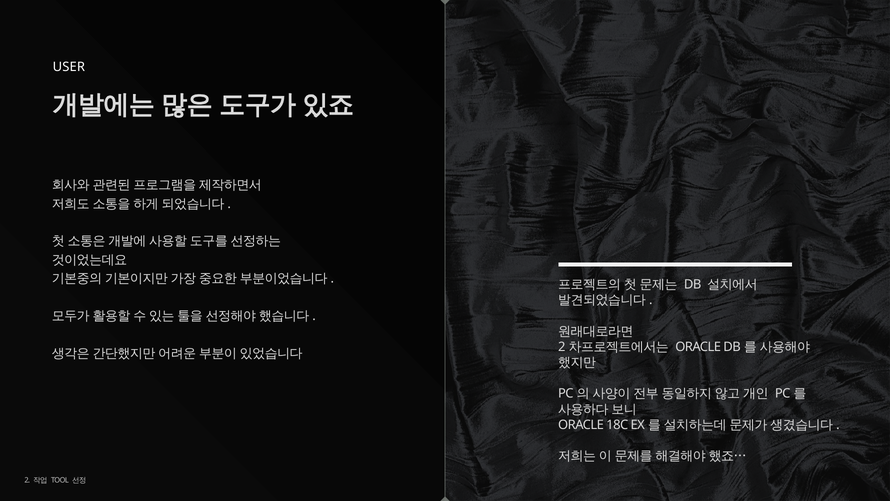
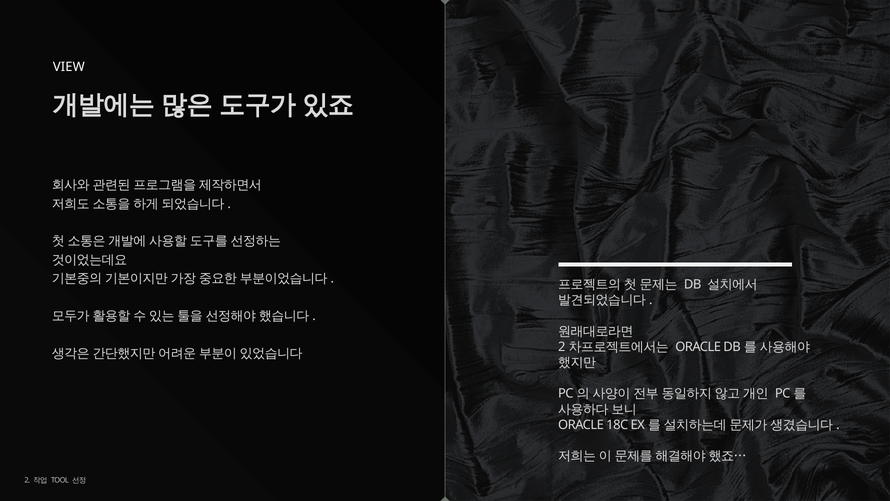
USER: USER -> VIEW
